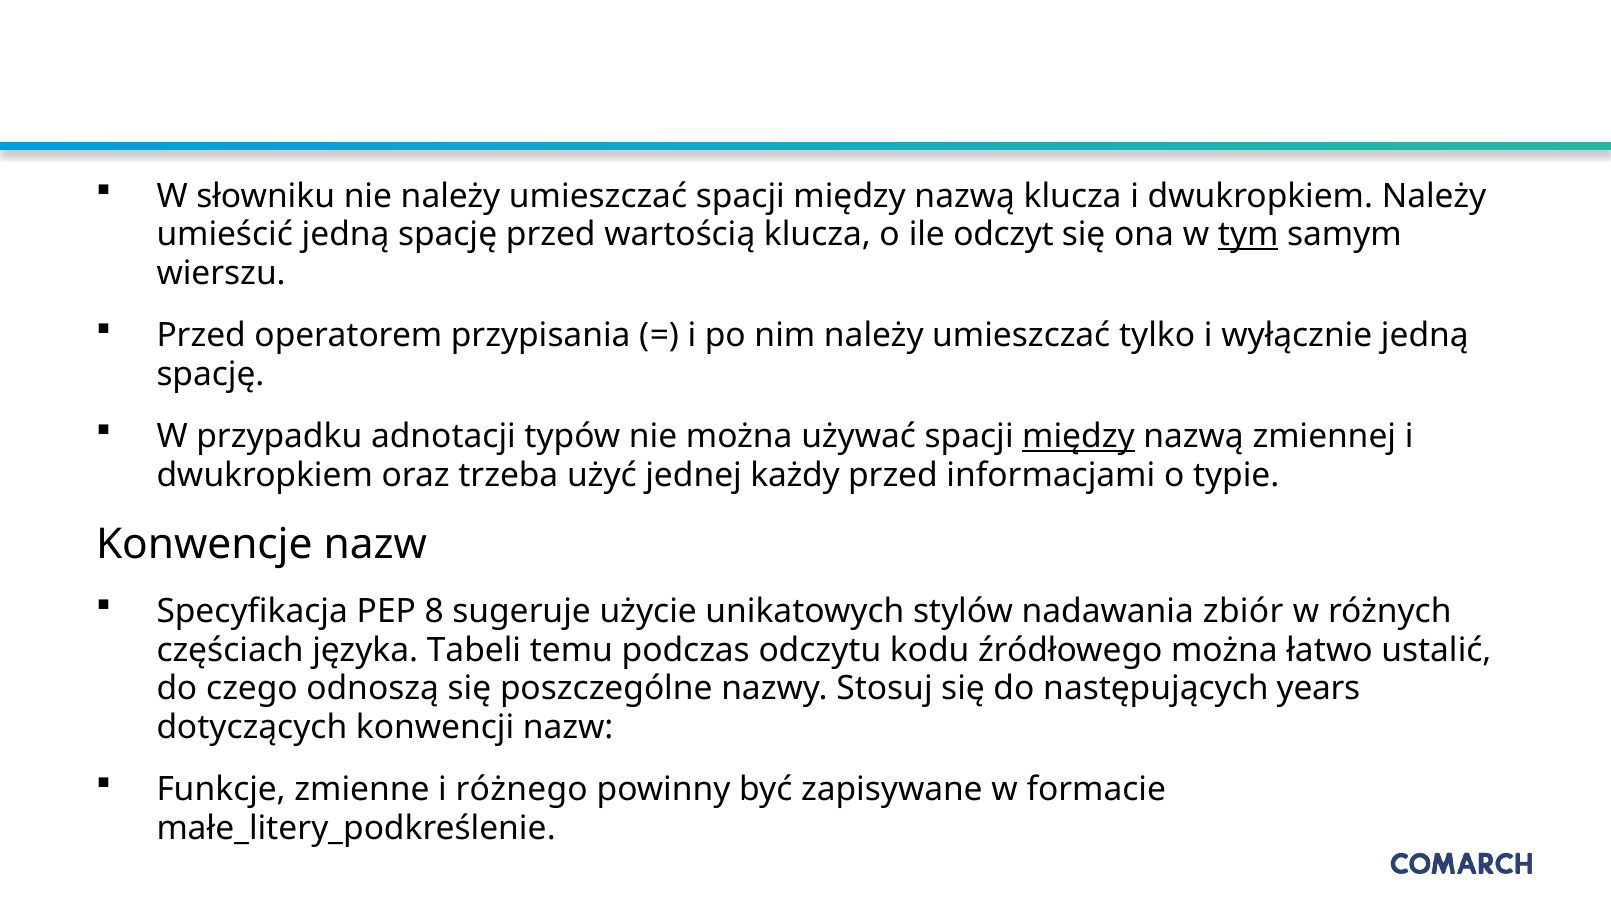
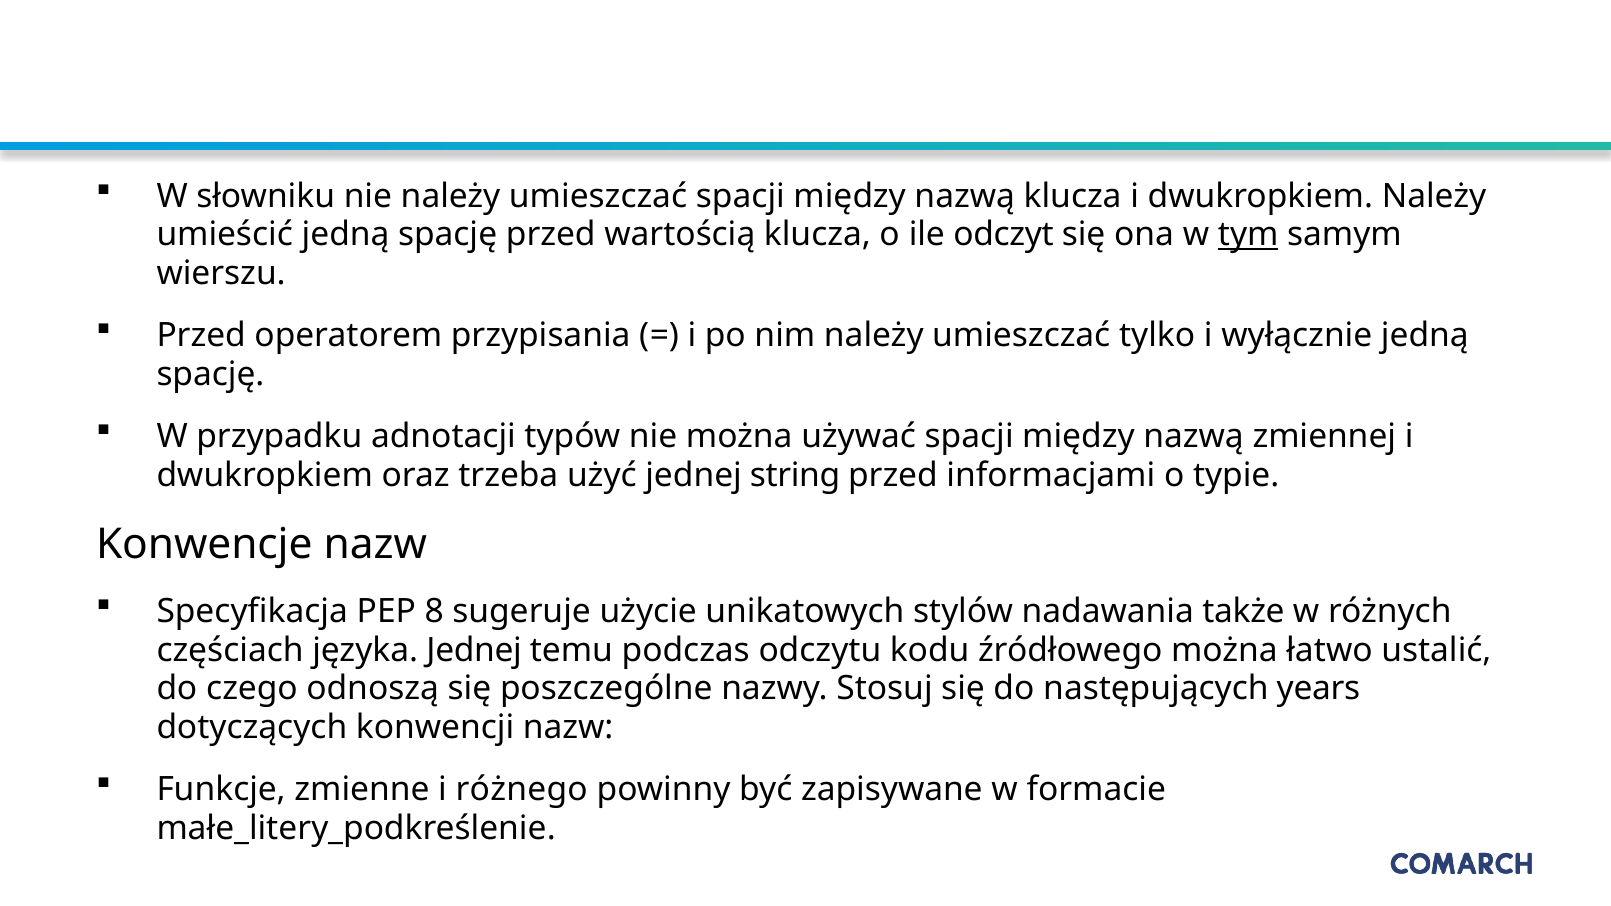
między at (1078, 436) underline: present -> none
każdy: każdy -> string
zbiór: zbiór -> także
języka Tabeli: Tabeli -> Jednej
